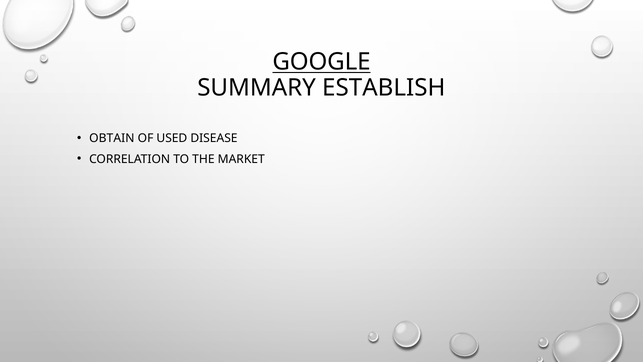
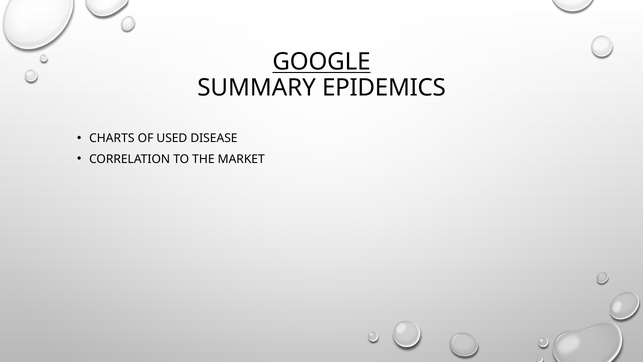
ESTABLISH: ESTABLISH -> EPIDEMICS
OBTAIN: OBTAIN -> CHARTS
